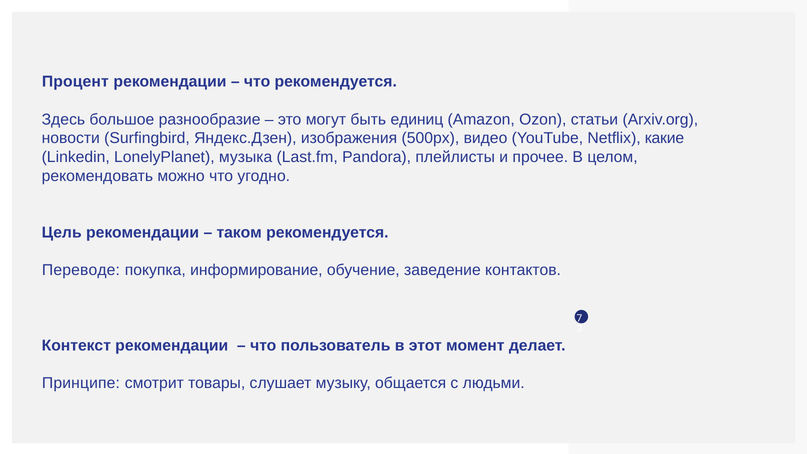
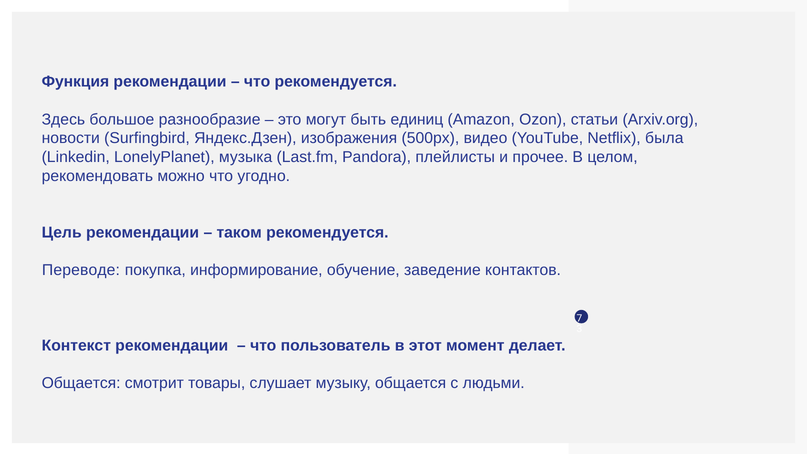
Процент: Процент -> Функция
какие: какие -> была
Принципе at (81, 383): Принципе -> Общается
